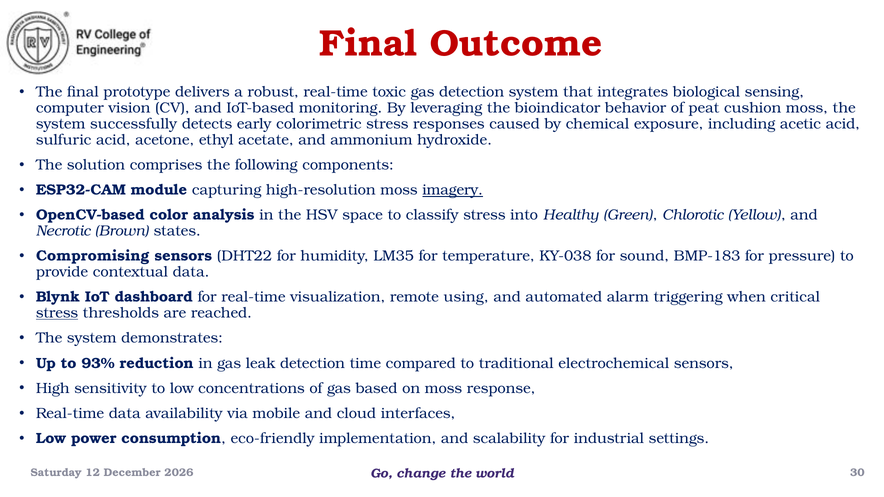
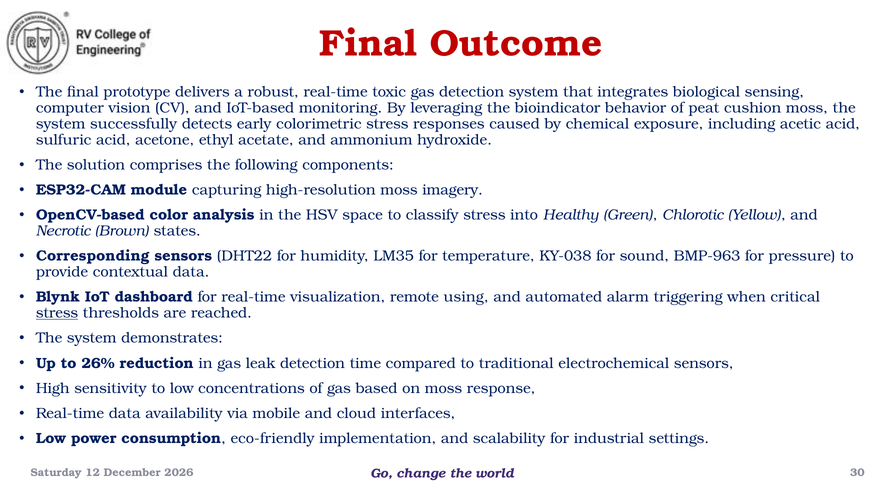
imagery underline: present -> none
Compromising: Compromising -> Corresponding
BMP-183: BMP-183 -> BMP-963
93%: 93% -> 26%
